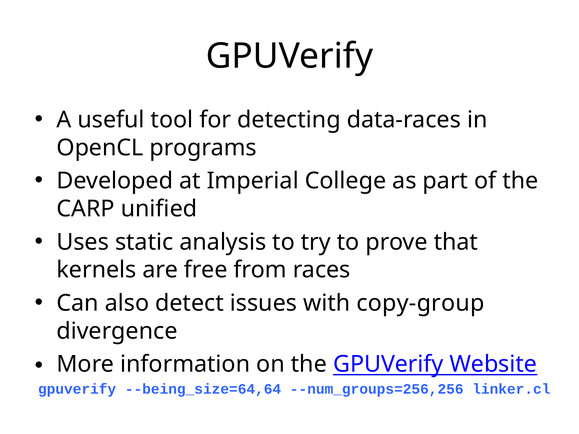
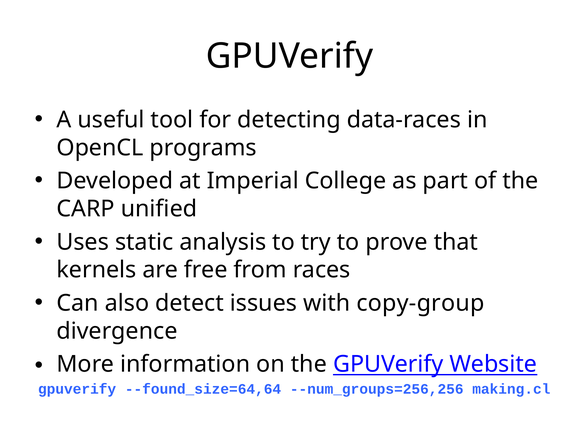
--being_size=64,64: --being_size=64,64 -> --found_size=64,64
linker.cl: linker.cl -> making.cl
